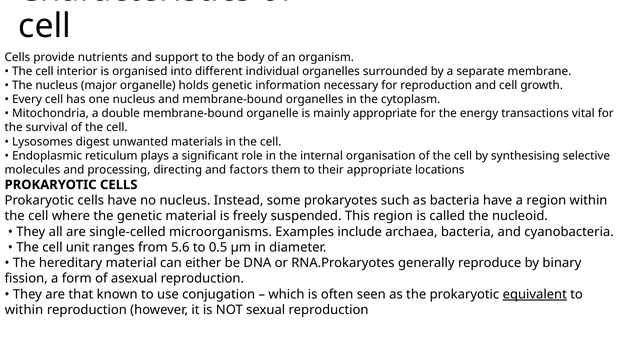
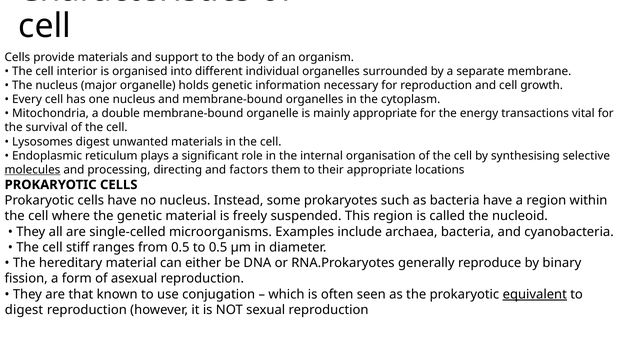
provide nutrients: nutrients -> materials
molecules underline: none -> present
unit: unit -> stiff
from 5.6: 5.6 -> 0.5
within at (24, 310): within -> digest
